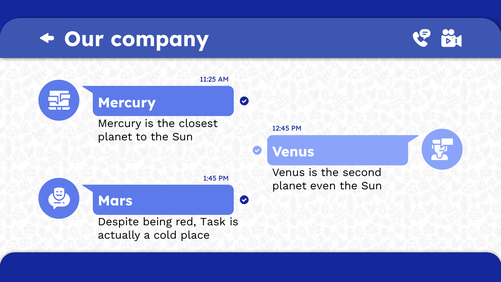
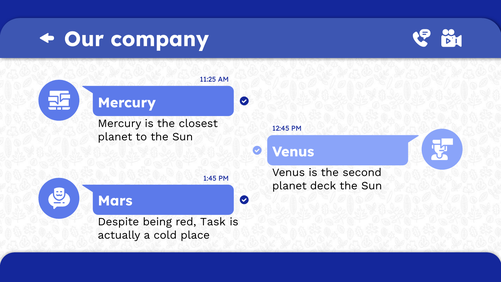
even: even -> deck
